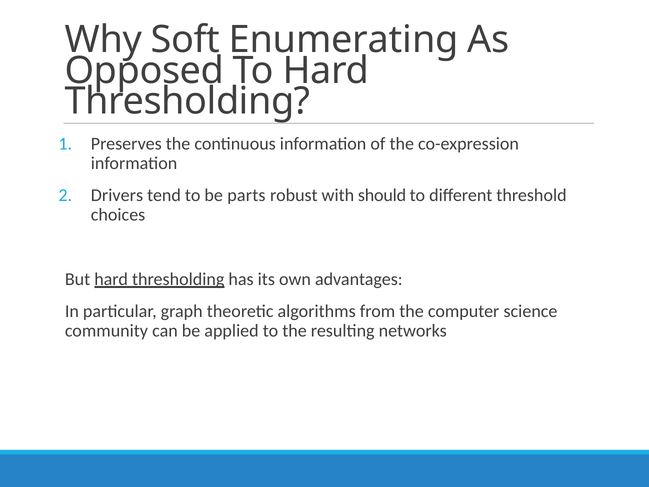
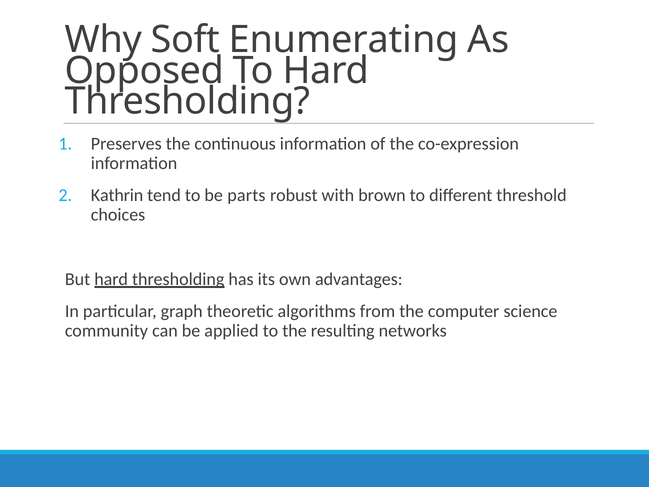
Drivers: Drivers -> Kathrin
should: should -> brown
